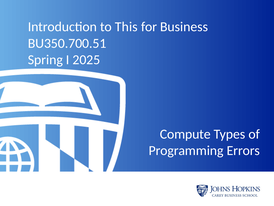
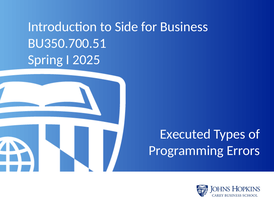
This: This -> Side
Compute: Compute -> Executed
